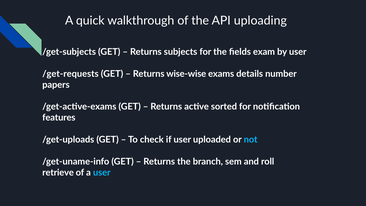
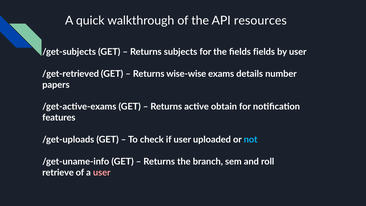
uploading: uploading -> resources
fields exam: exam -> fields
/get-requests: /get-requests -> /get-retrieved
sorted: sorted -> obtain
user at (102, 173) colour: light blue -> pink
